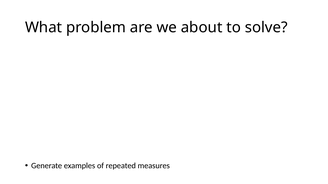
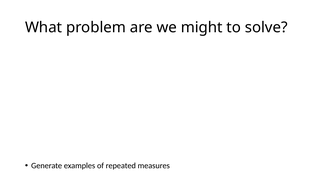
about: about -> might
